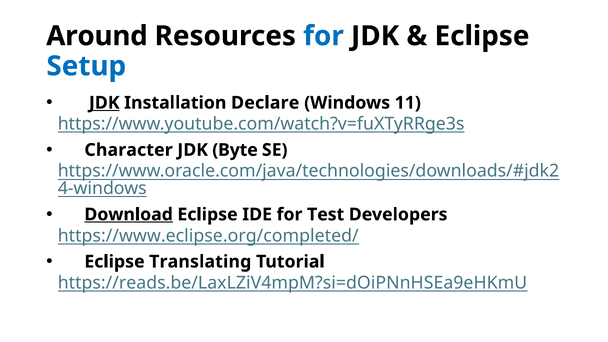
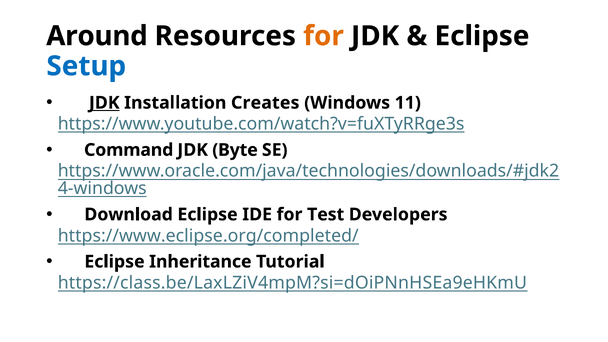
for at (324, 36) colour: blue -> orange
Declare: Declare -> Creates
Character: Character -> Command
Download underline: present -> none
Translating: Translating -> Inheritance
https://reads.be/LaxLZiV4mpM?si=dOiPNnHSEa9eHKmU: https://reads.be/LaxLZiV4mpM?si=dOiPNnHSEa9eHKmU -> https://class.be/LaxLZiV4mpM?si=dOiPNnHSEa9eHKmU
